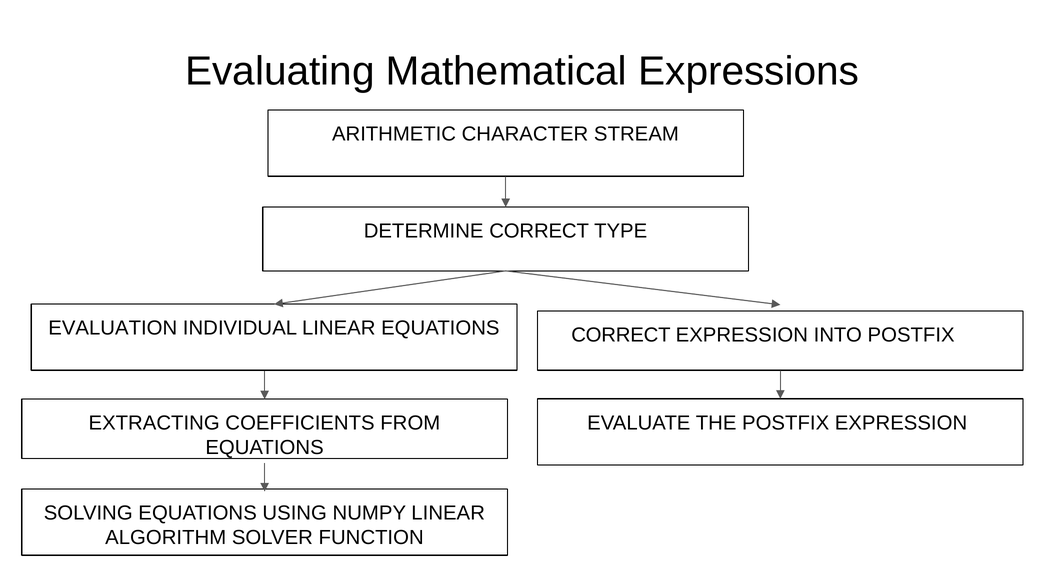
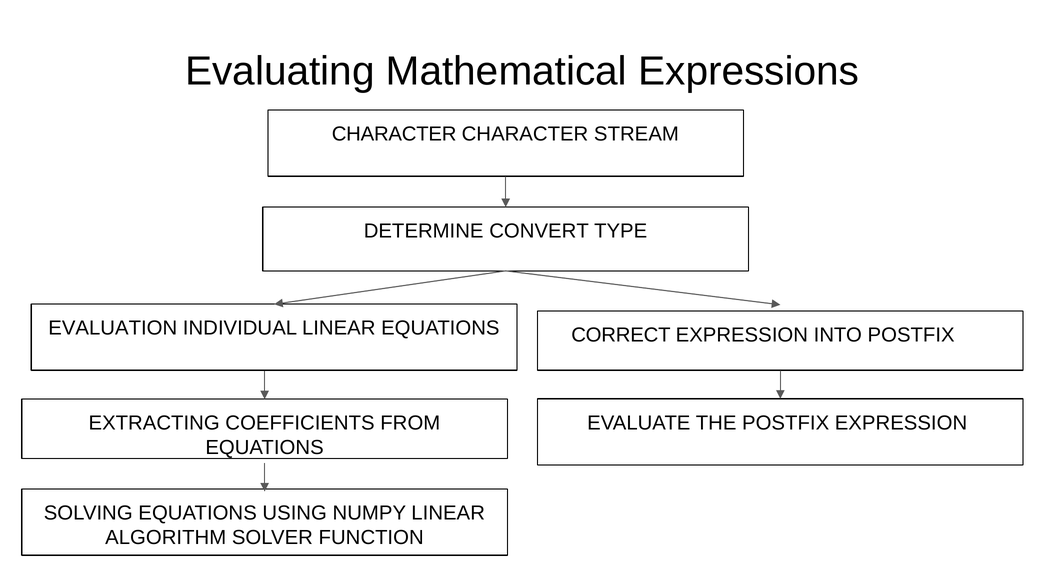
ARITHMETIC at (394, 134): ARITHMETIC -> CHARACTER
DETERMINE CORRECT: CORRECT -> CONVERT
